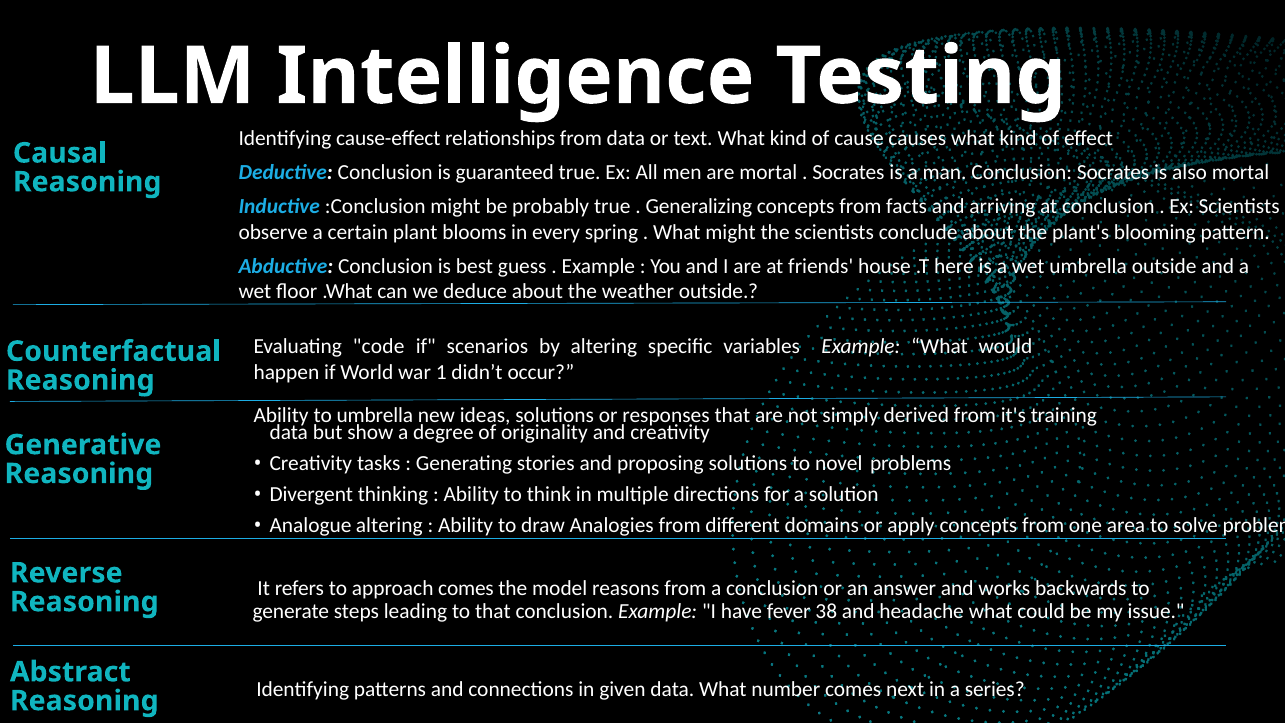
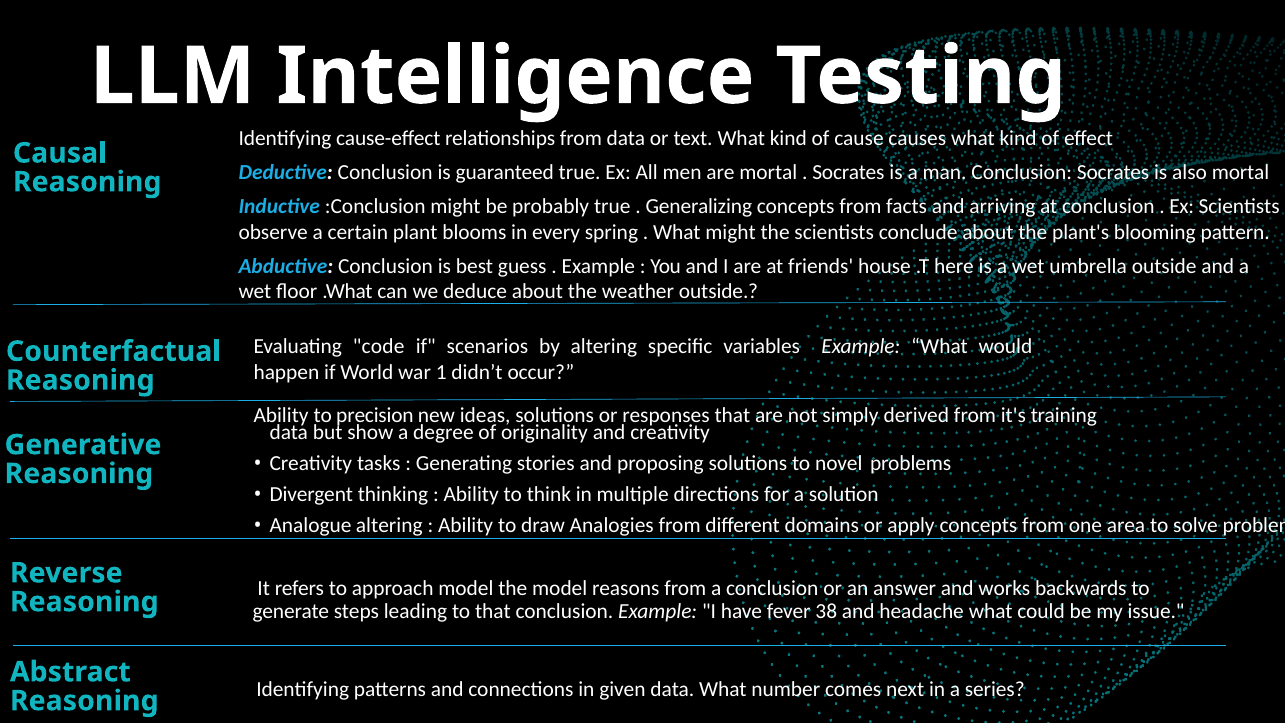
to umbrella: umbrella -> precision
approach comes: comes -> model
